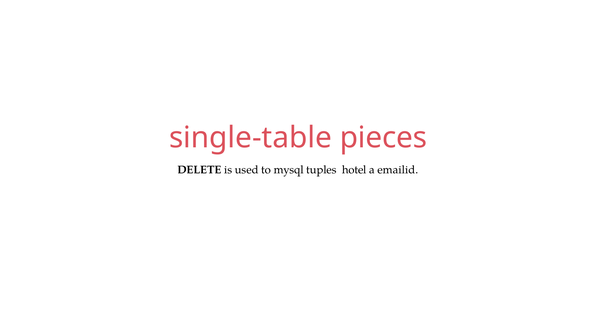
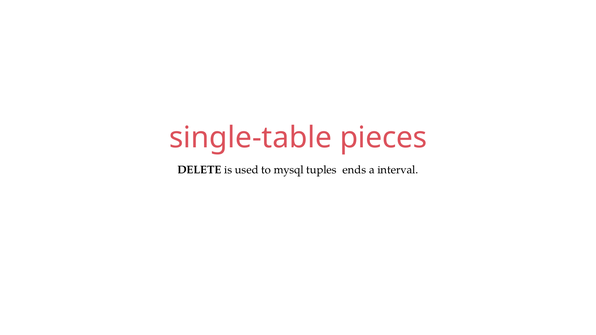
hotel: hotel -> ends
emailid: emailid -> interval
